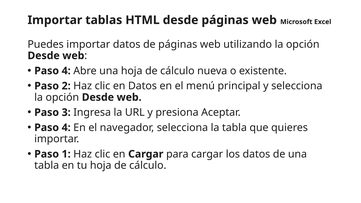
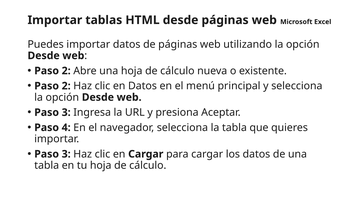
4 at (66, 71): 4 -> 2
1 at (66, 154): 1 -> 3
